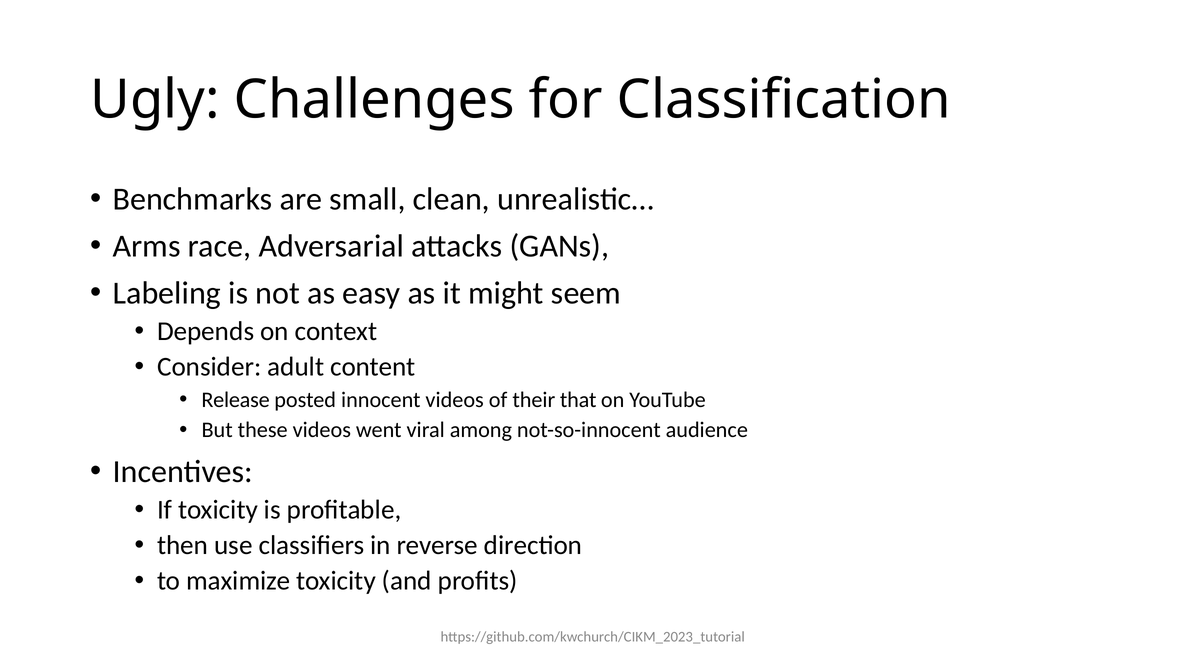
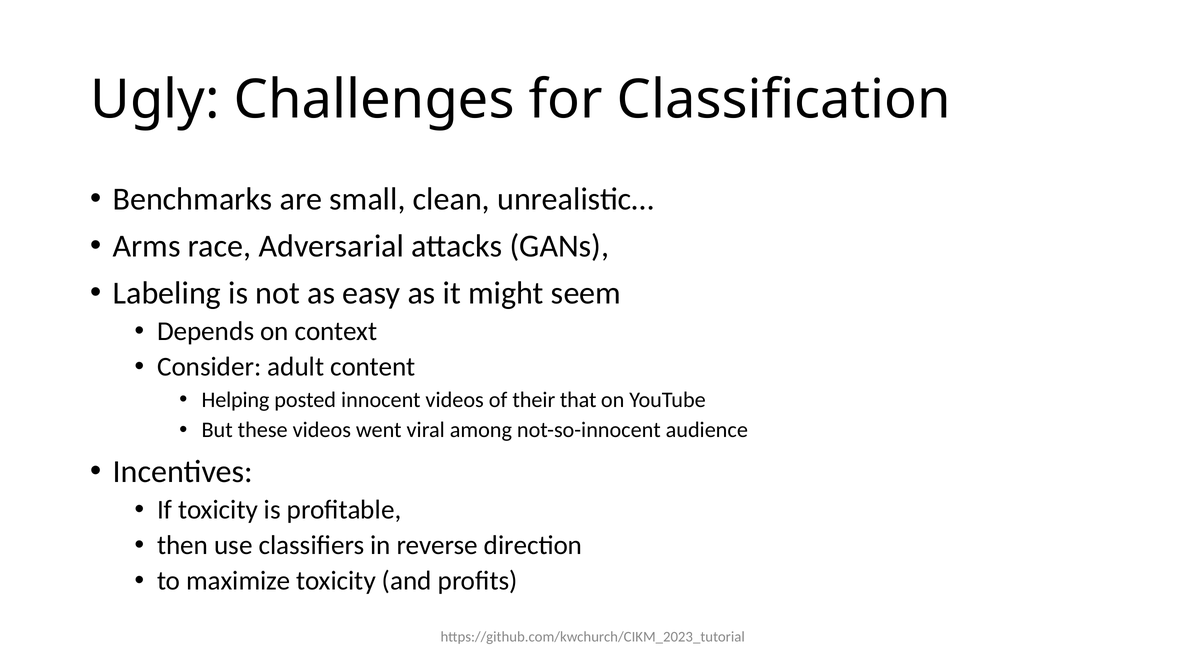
Release: Release -> Helping
